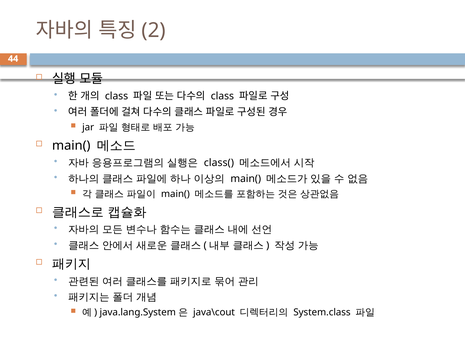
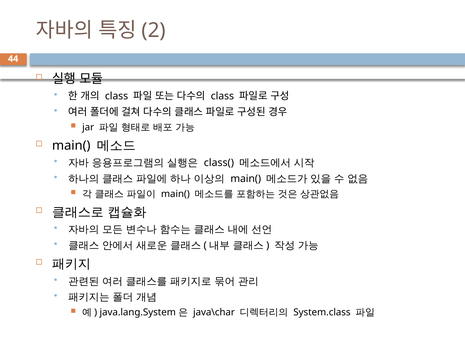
java\cout: java\cout -> java\char
